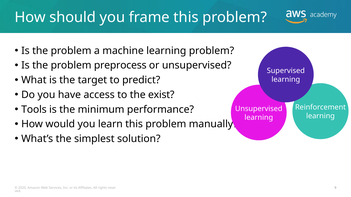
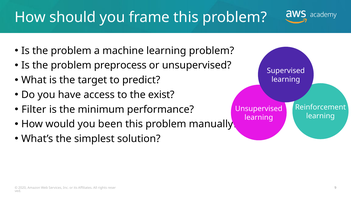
Tools: Tools -> Filter
learn: learn -> been
